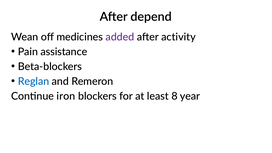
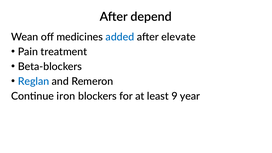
added colour: purple -> blue
activity: activity -> elevate
assistance: assistance -> treatment
8: 8 -> 9
